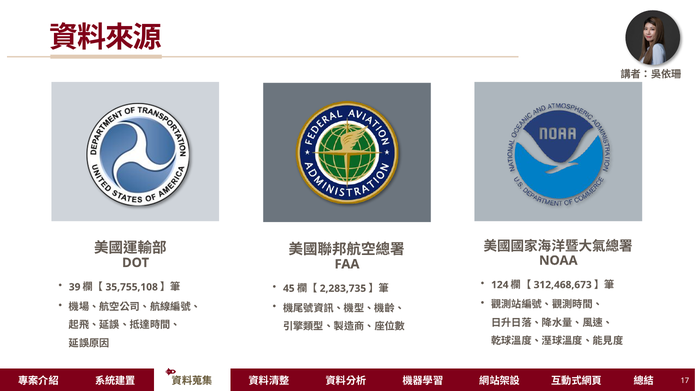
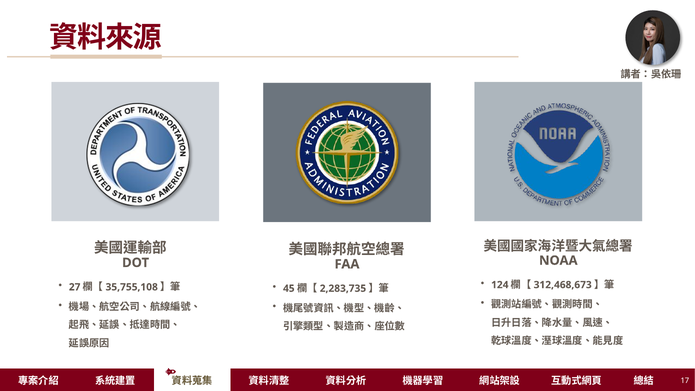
39: 39 -> 27
